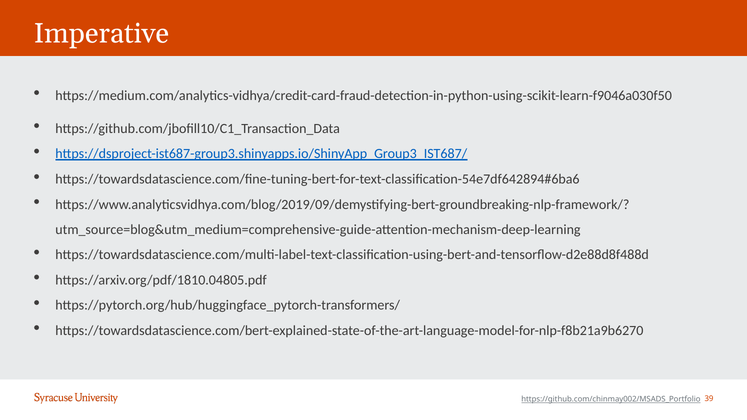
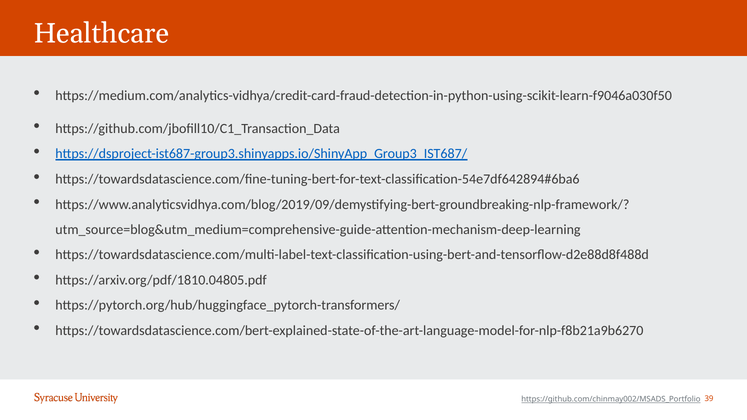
Imperative: Imperative -> Healthcare
